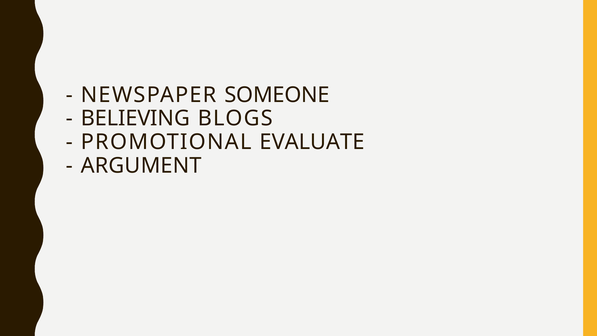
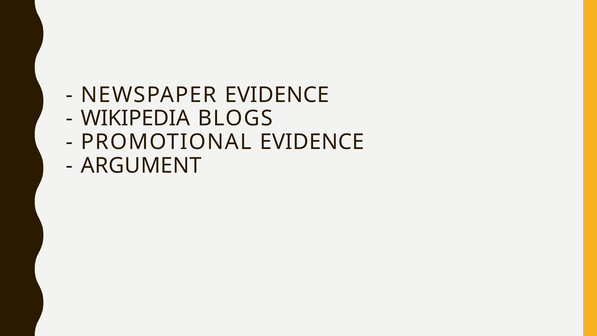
NEWSPAPER SOMEONE: SOMEONE -> EVIDENCE
BELIEVING: BELIEVING -> WIKIPEDIA
PROMOTIONAL EVALUATE: EVALUATE -> EVIDENCE
